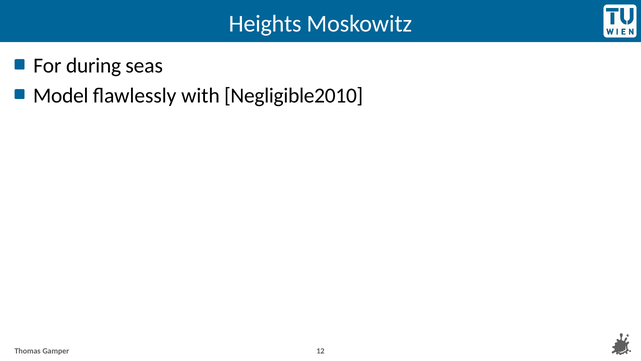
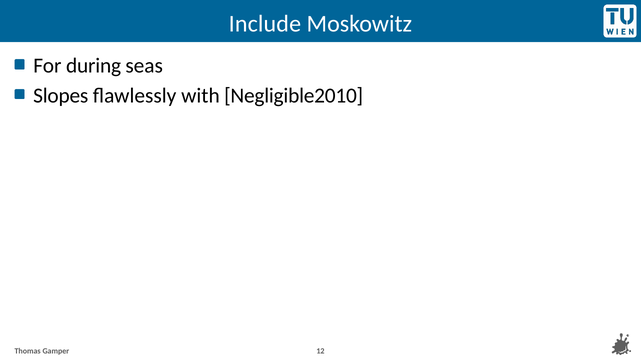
Heights: Heights -> Include
Model: Model -> Slopes
